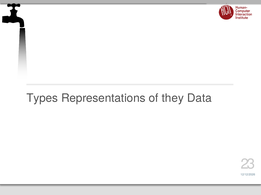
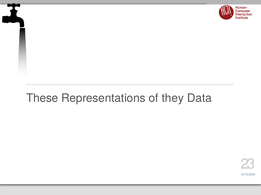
Types: Types -> These
